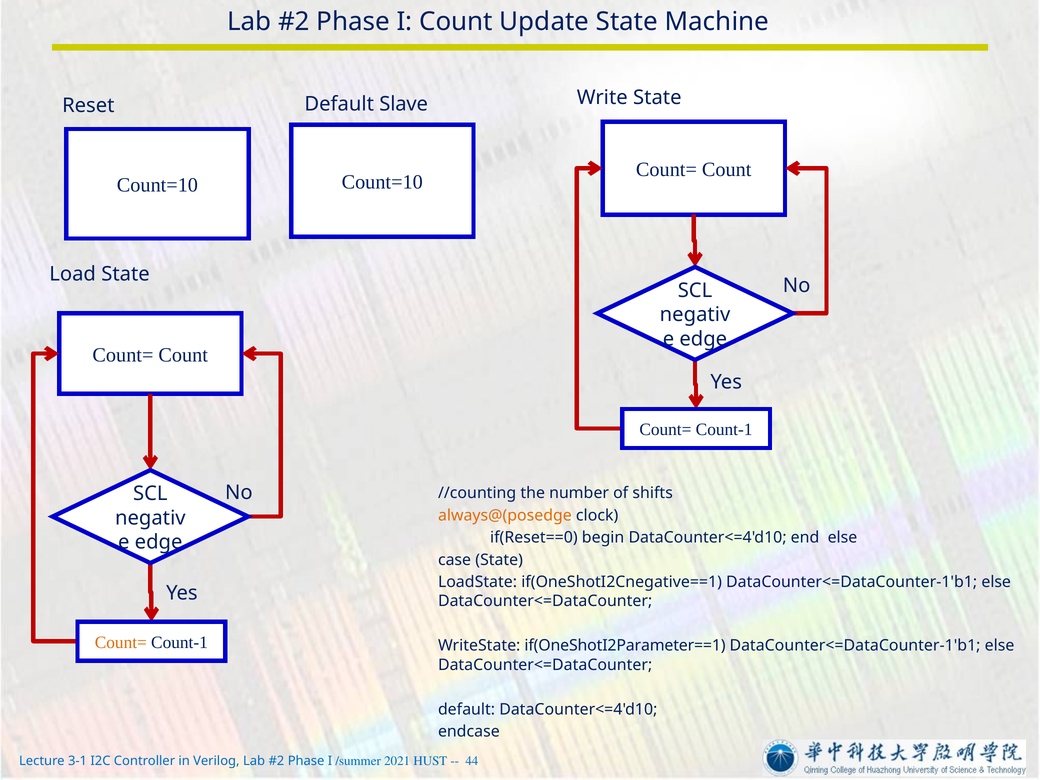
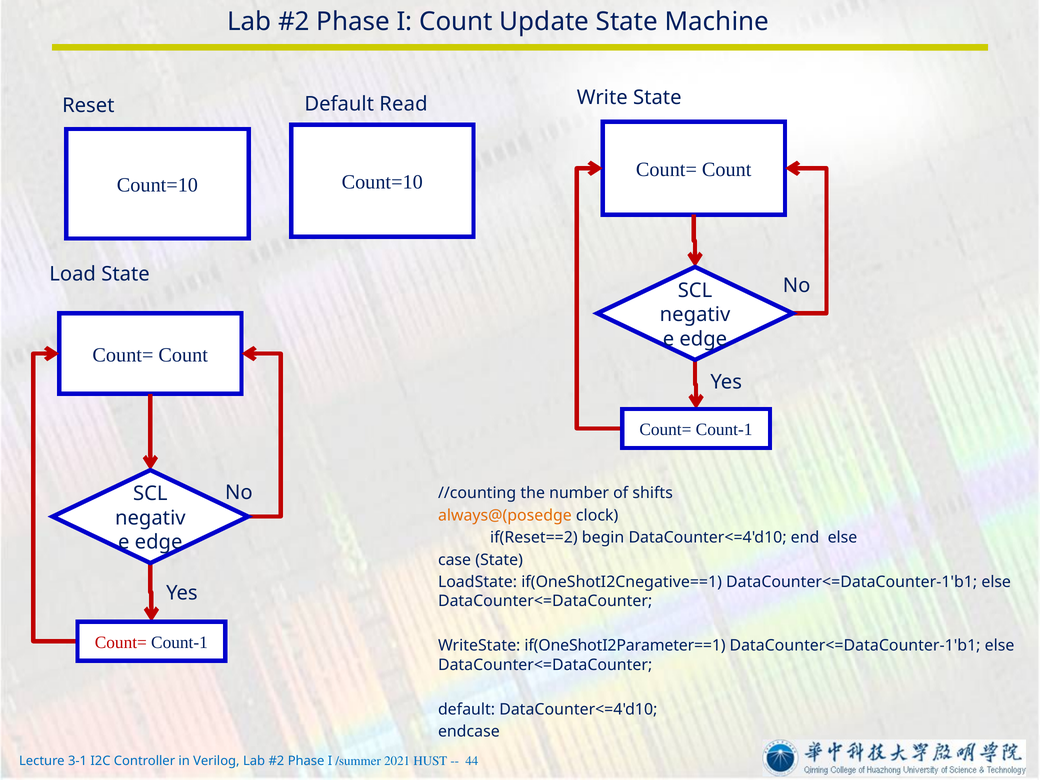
Slave: Slave -> Read
if(Reset==0: if(Reset==0 -> if(Reset==2
Count= at (121, 642) colour: orange -> red
